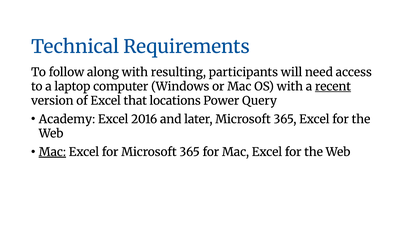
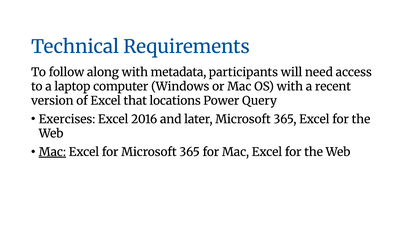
resulting: resulting -> metadata
recent underline: present -> none
Academy: Academy -> Exercises
